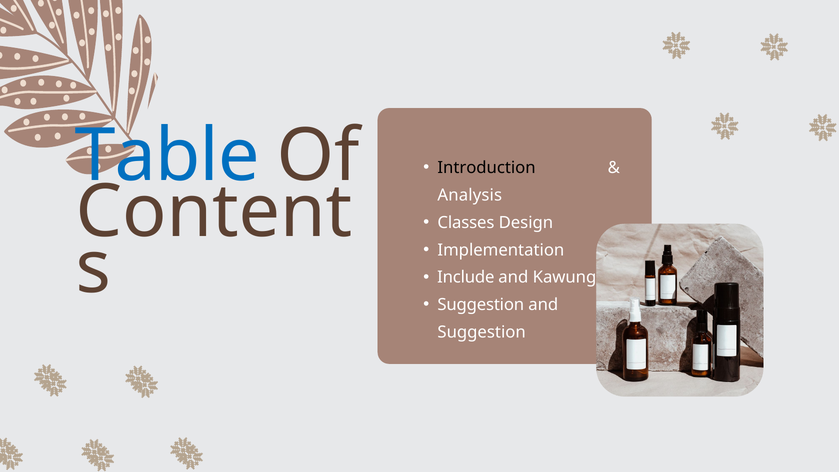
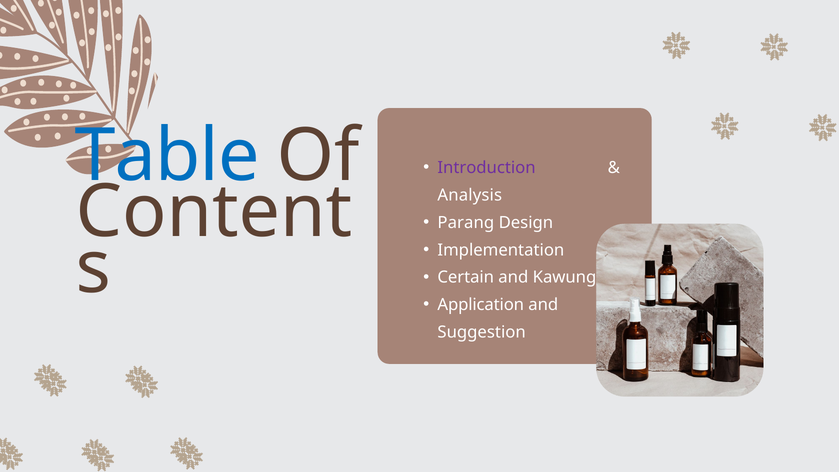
Introduction colour: black -> purple
Classes: Classes -> Parang
Include: Include -> Certain
Suggestion at (481, 305): Suggestion -> Application
